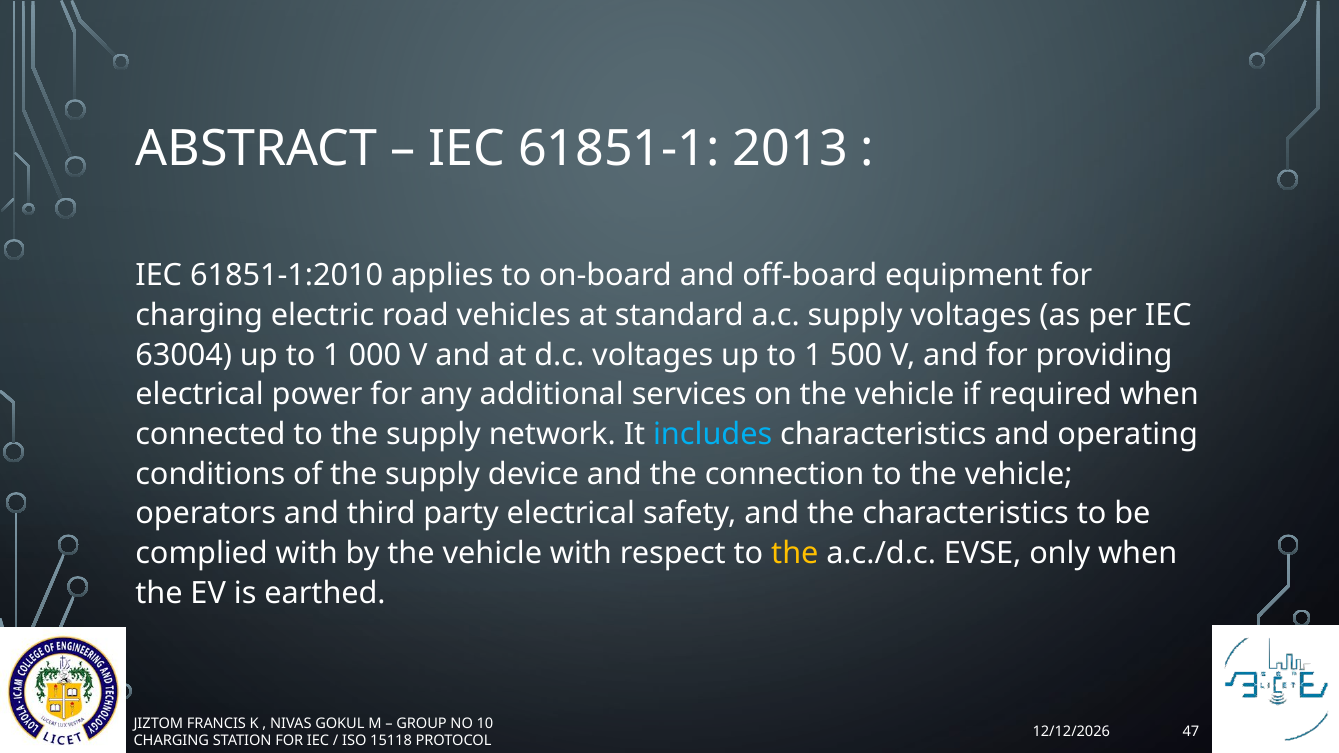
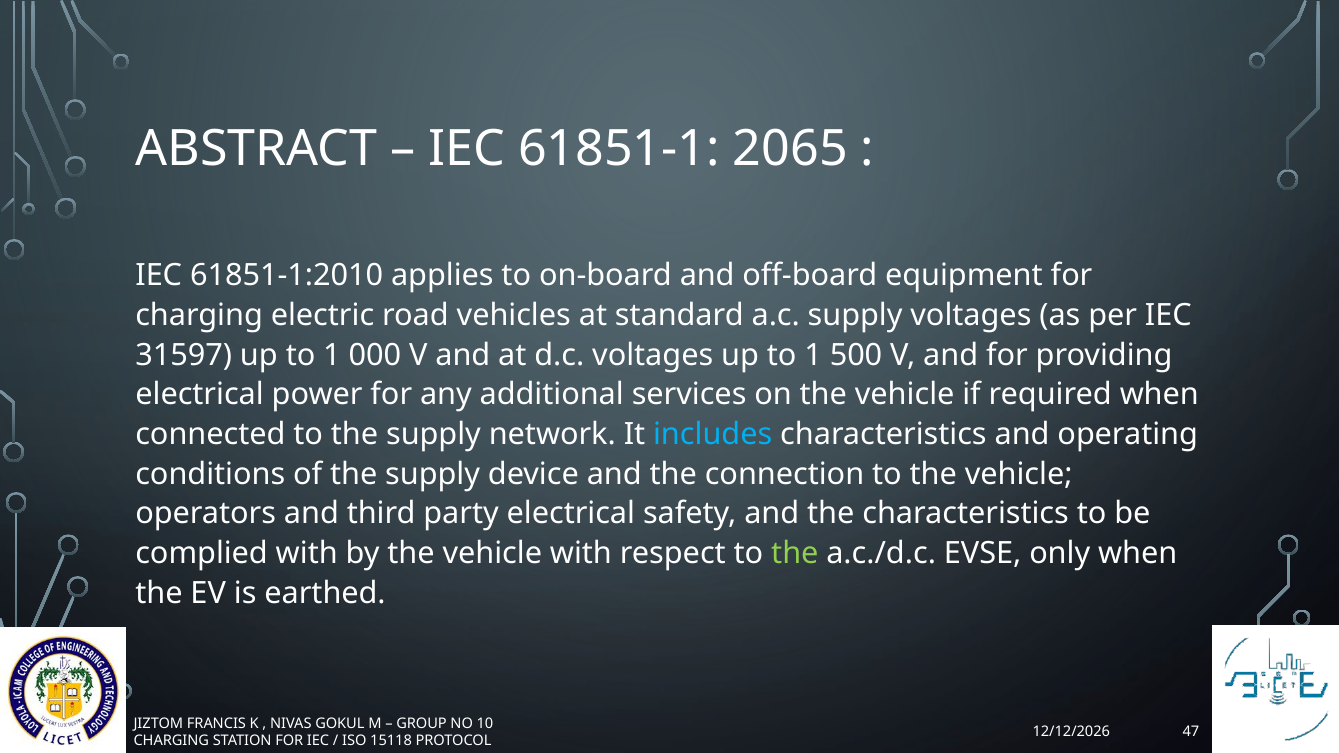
2013: 2013 -> 2065
63004: 63004 -> 31597
the at (795, 554) colour: yellow -> light green
